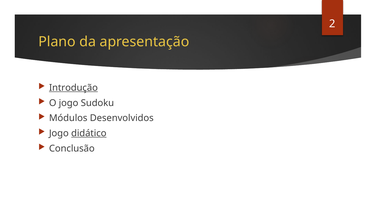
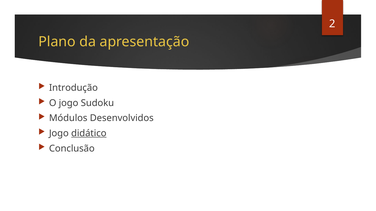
Introdução underline: present -> none
